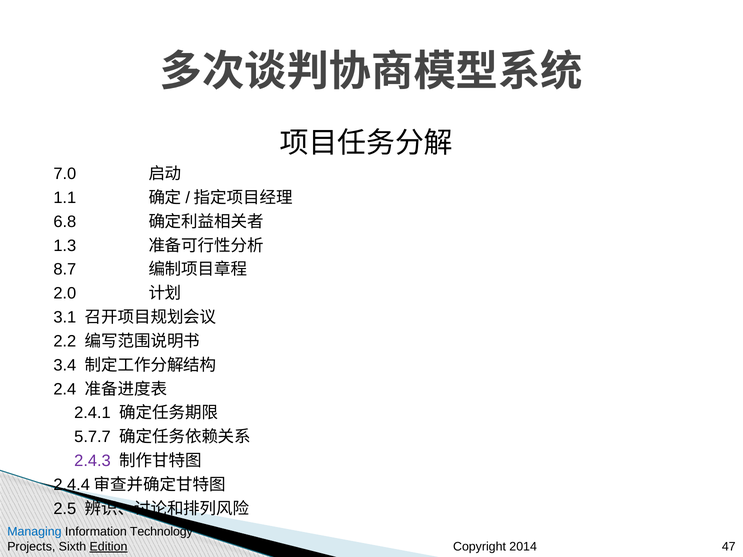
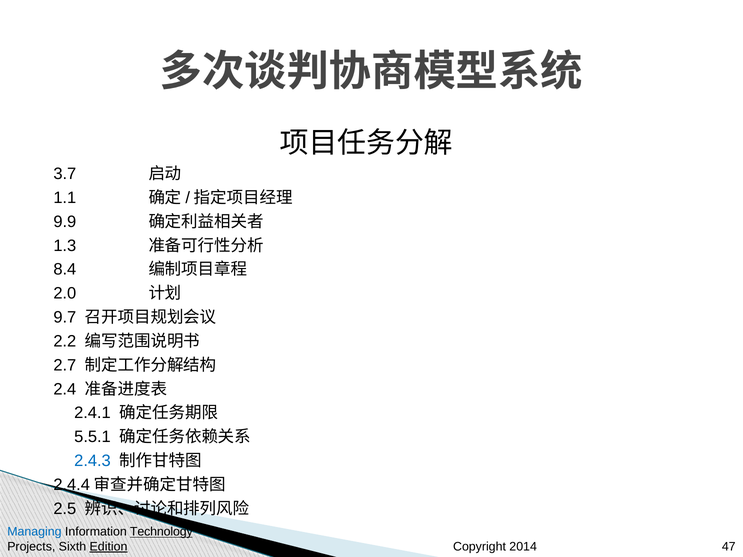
7.0: 7.0 -> 3.7
6.8: 6.8 -> 9.9
8.7: 8.7 -> 8.4
3.1: 3.1 -> 9.7
3.4: 3.4 -> 2.7
5.7.7: 5.7.7 -> 5.5.1
2.4.3 colour: purple -> blue
Technology underline: none -> present
